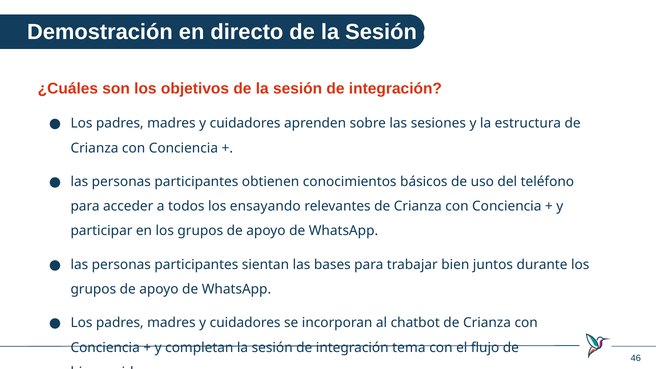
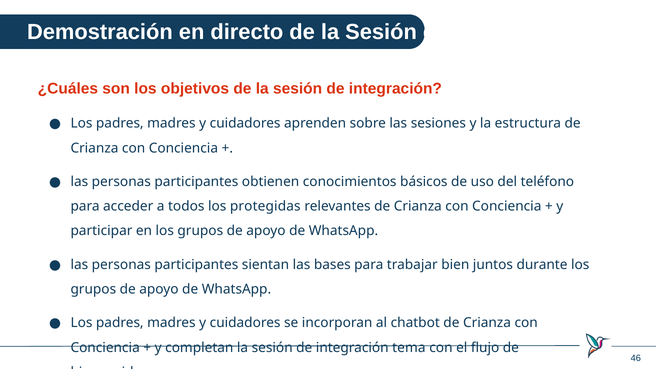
ensayando: ensayando -> protegidas
